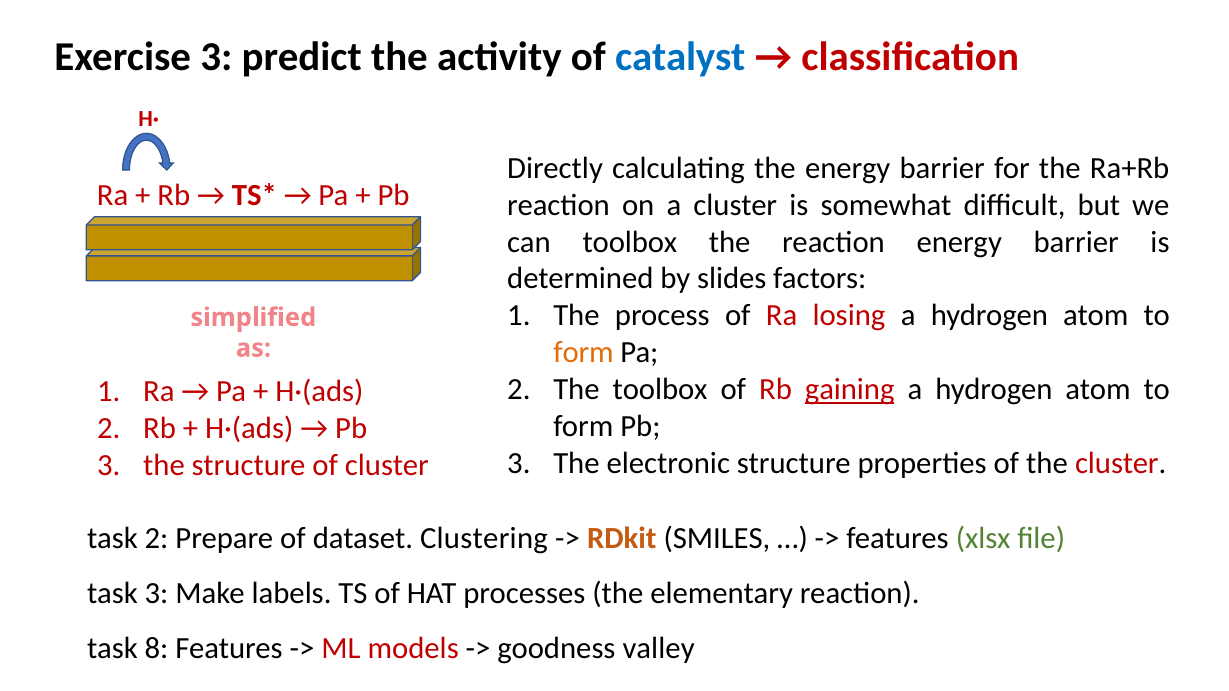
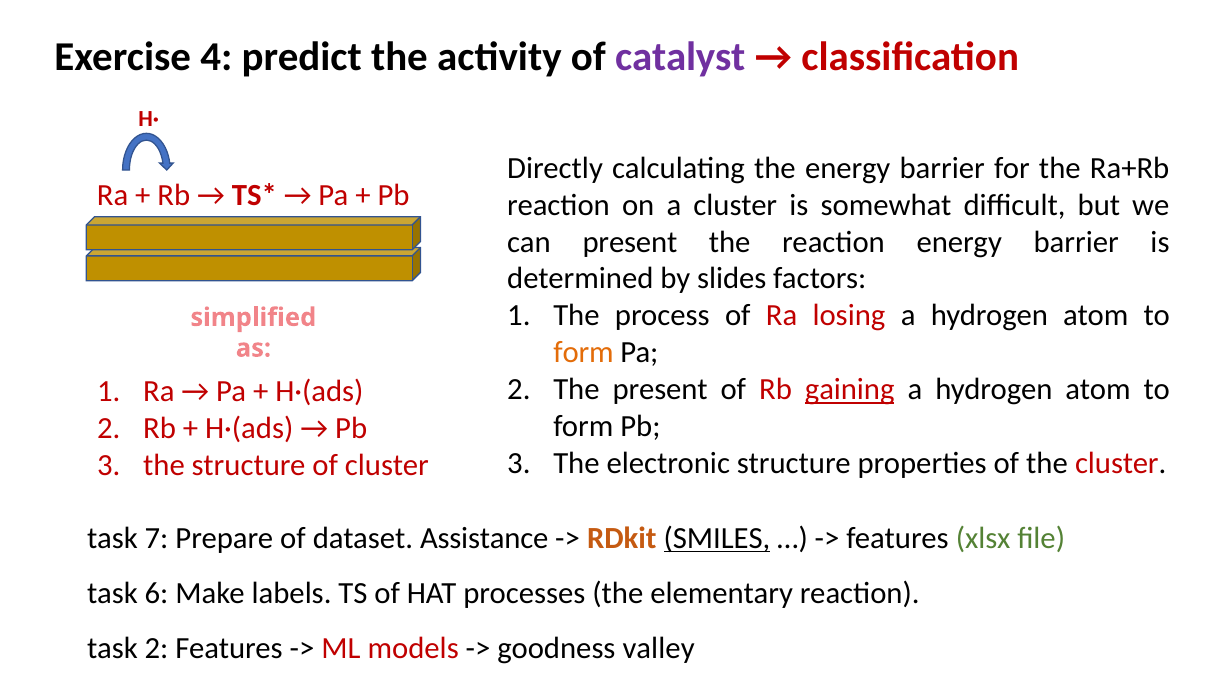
Exercise 3: 3 -> 4
catalyst colour: blue -> purple
can toolbox: toolbox -> present
The toolbox: toolbox -> present
task 2: 2 -> 7
Clustering: Clustering -> Assistance
SMILES underline: none -> present
task 3: 3 -> 6
task 8: 8 -> 2
